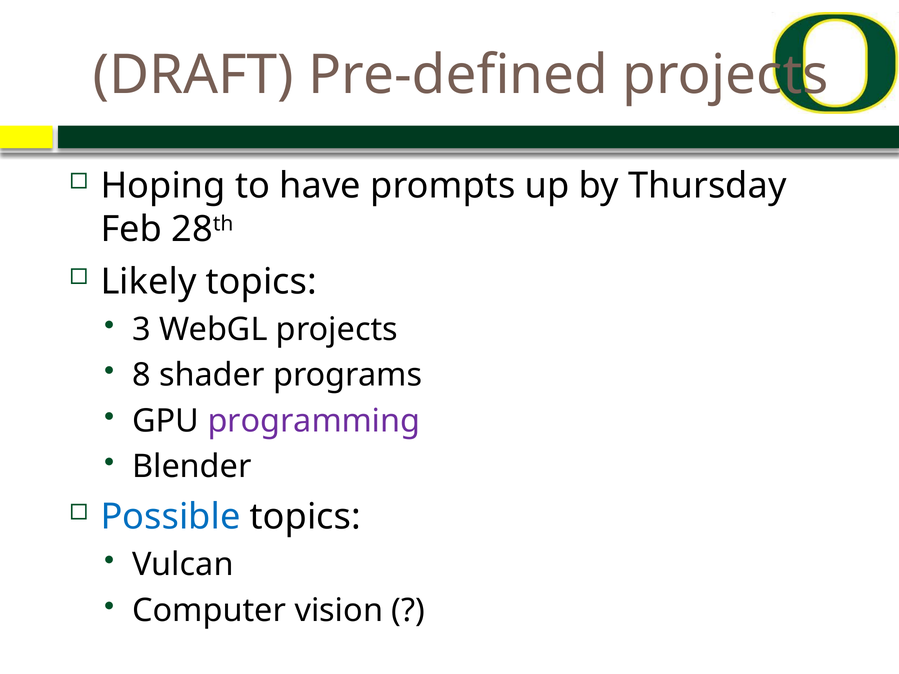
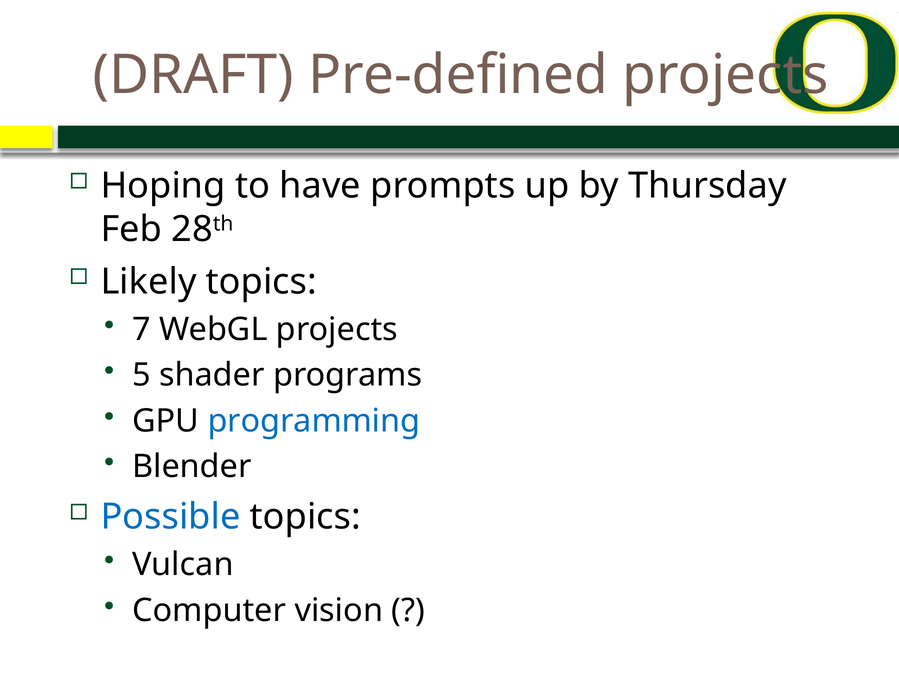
3: 3 -> 7
8: 8 -> 5
programming colour: purple -> blue
